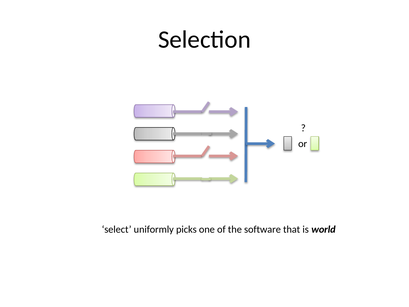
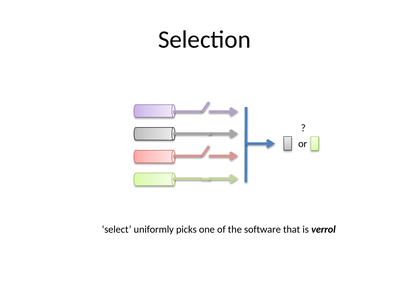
world: world -> verrol
